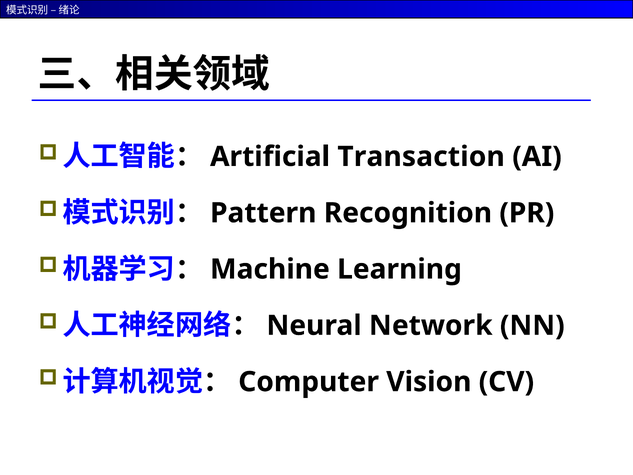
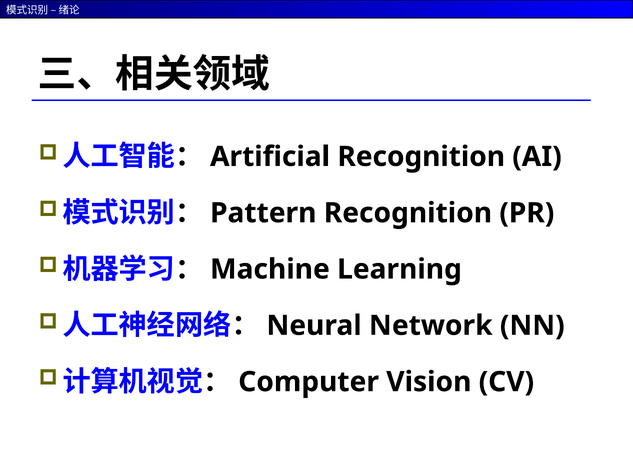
Transaction at (421, 157): Transaction -> Recognition
